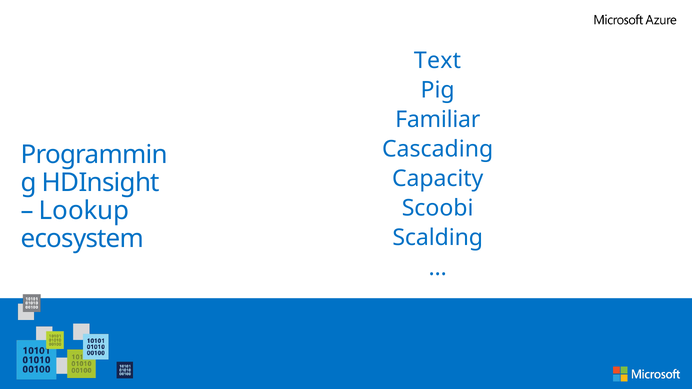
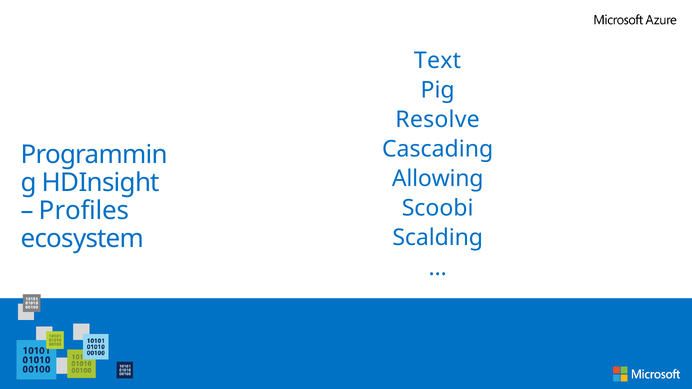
Familiar: Familiar -> Resolve
Capacity: Capacity -> Allowing
Lookup: Lookup -> Profiles
